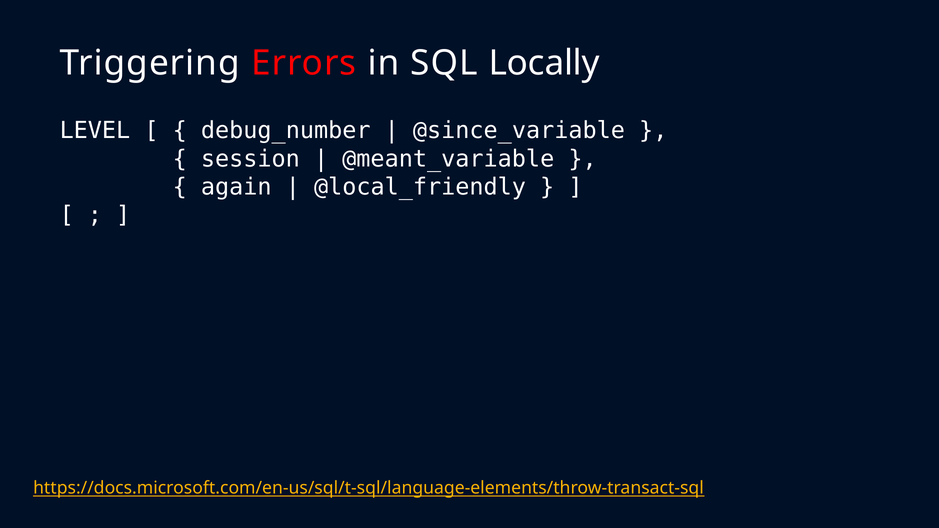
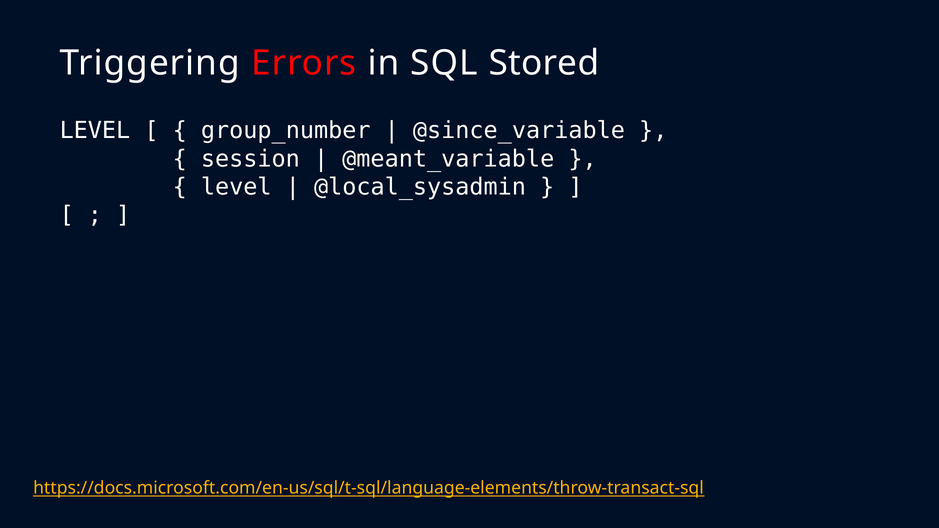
Locally: Locally -> Stored
debug_number: debug_number -> group_number
again at (236, 187): again -> level
@local_friendly: @local_friendly -> @local_sysadmin
